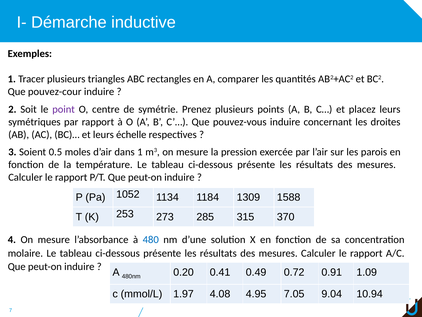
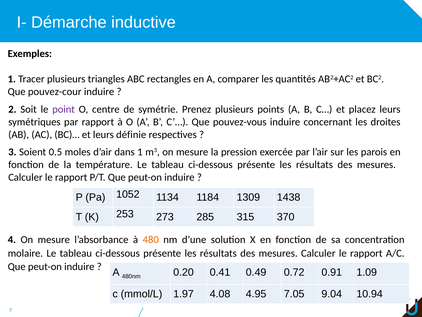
échelle: échelle -> définie
1588: 1588 -> 1438
480 colour: blue -> orange
